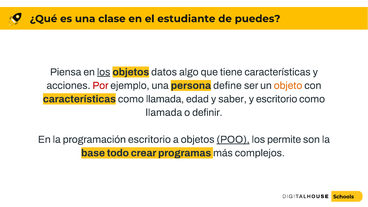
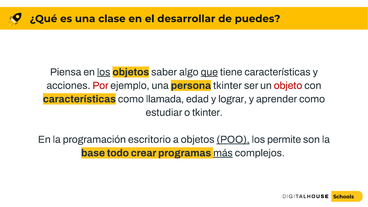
estudiante: estudiante -> desarrollar
datos: datos -> saber
que underline: none -> present
persona define: define -> tkinter
objeto colour: orange -> red
saber: saber -> lograr
y escritorio: escritorio -> aprender
llamada at (164, 112): llamada -> estudiar
o definir: definir -> tkinter
más underline: none -> present
